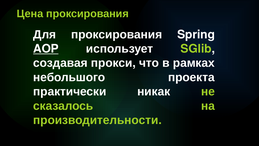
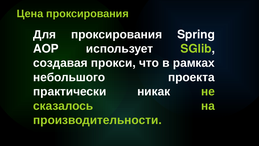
AOP underline: present -> none
